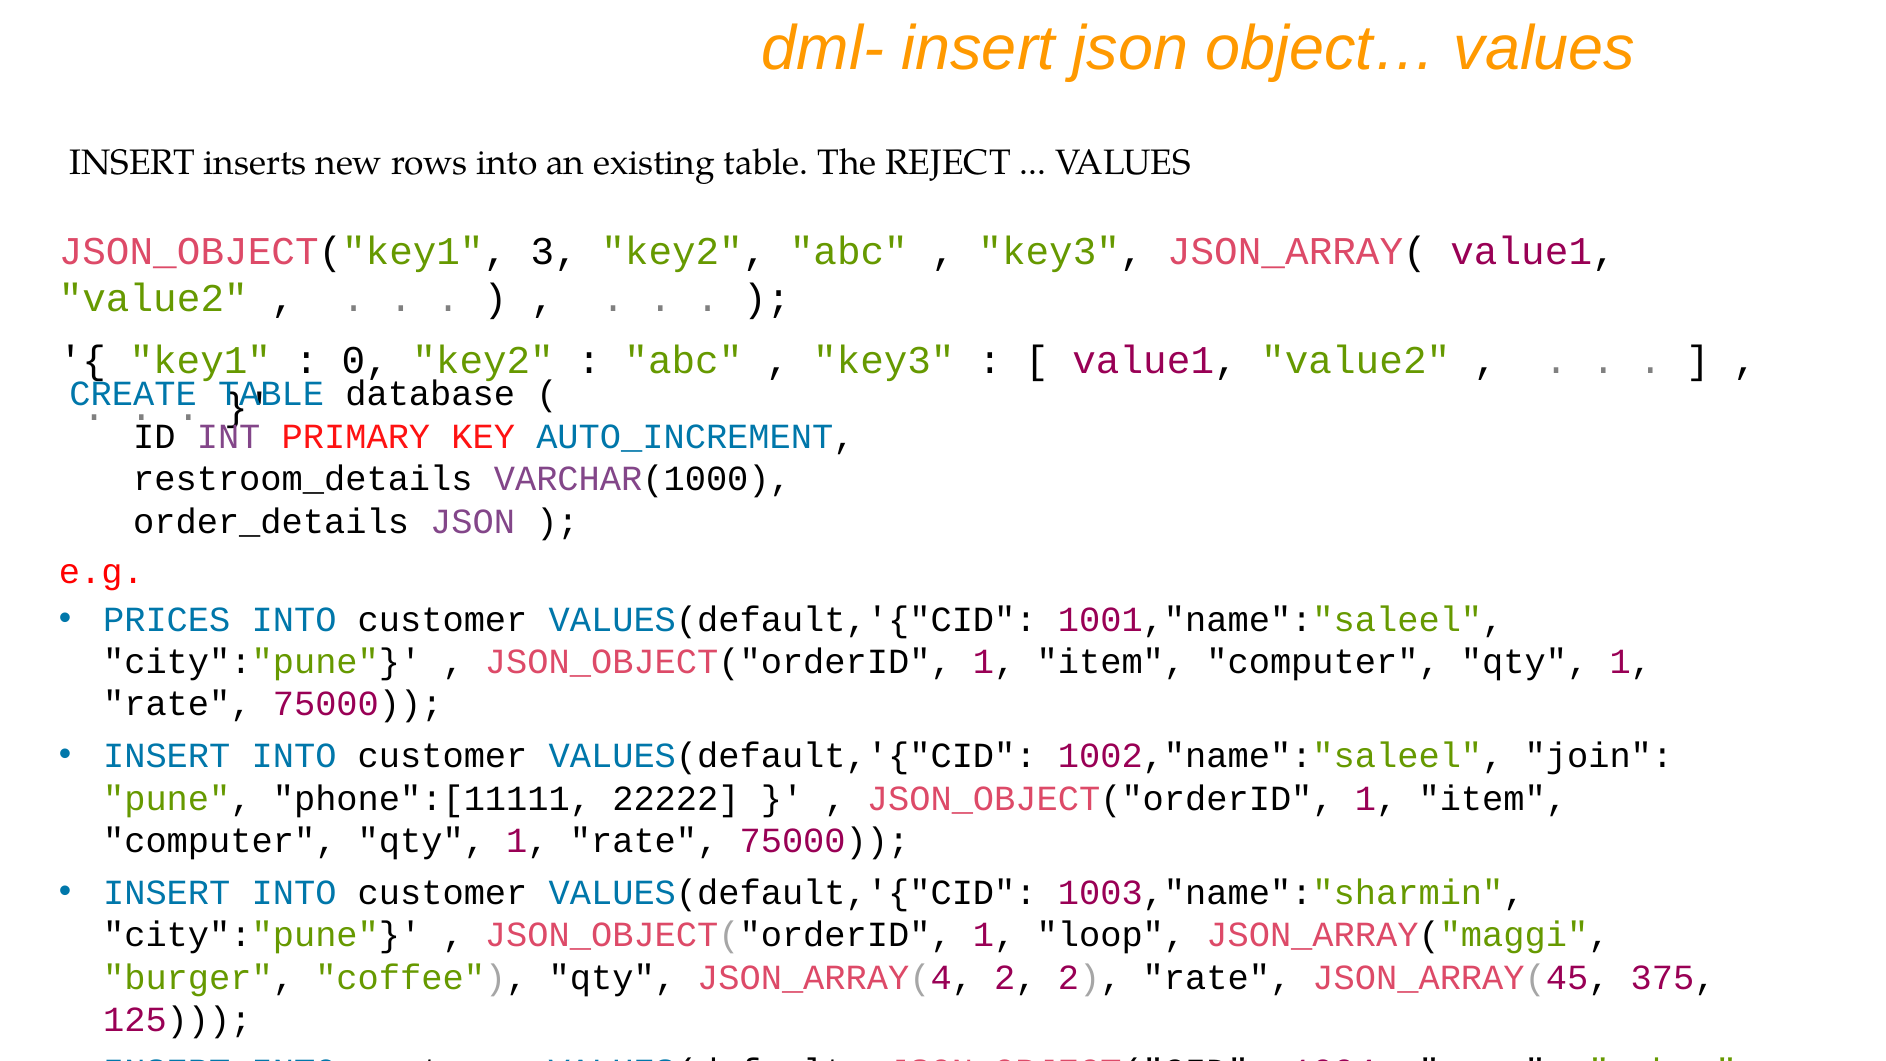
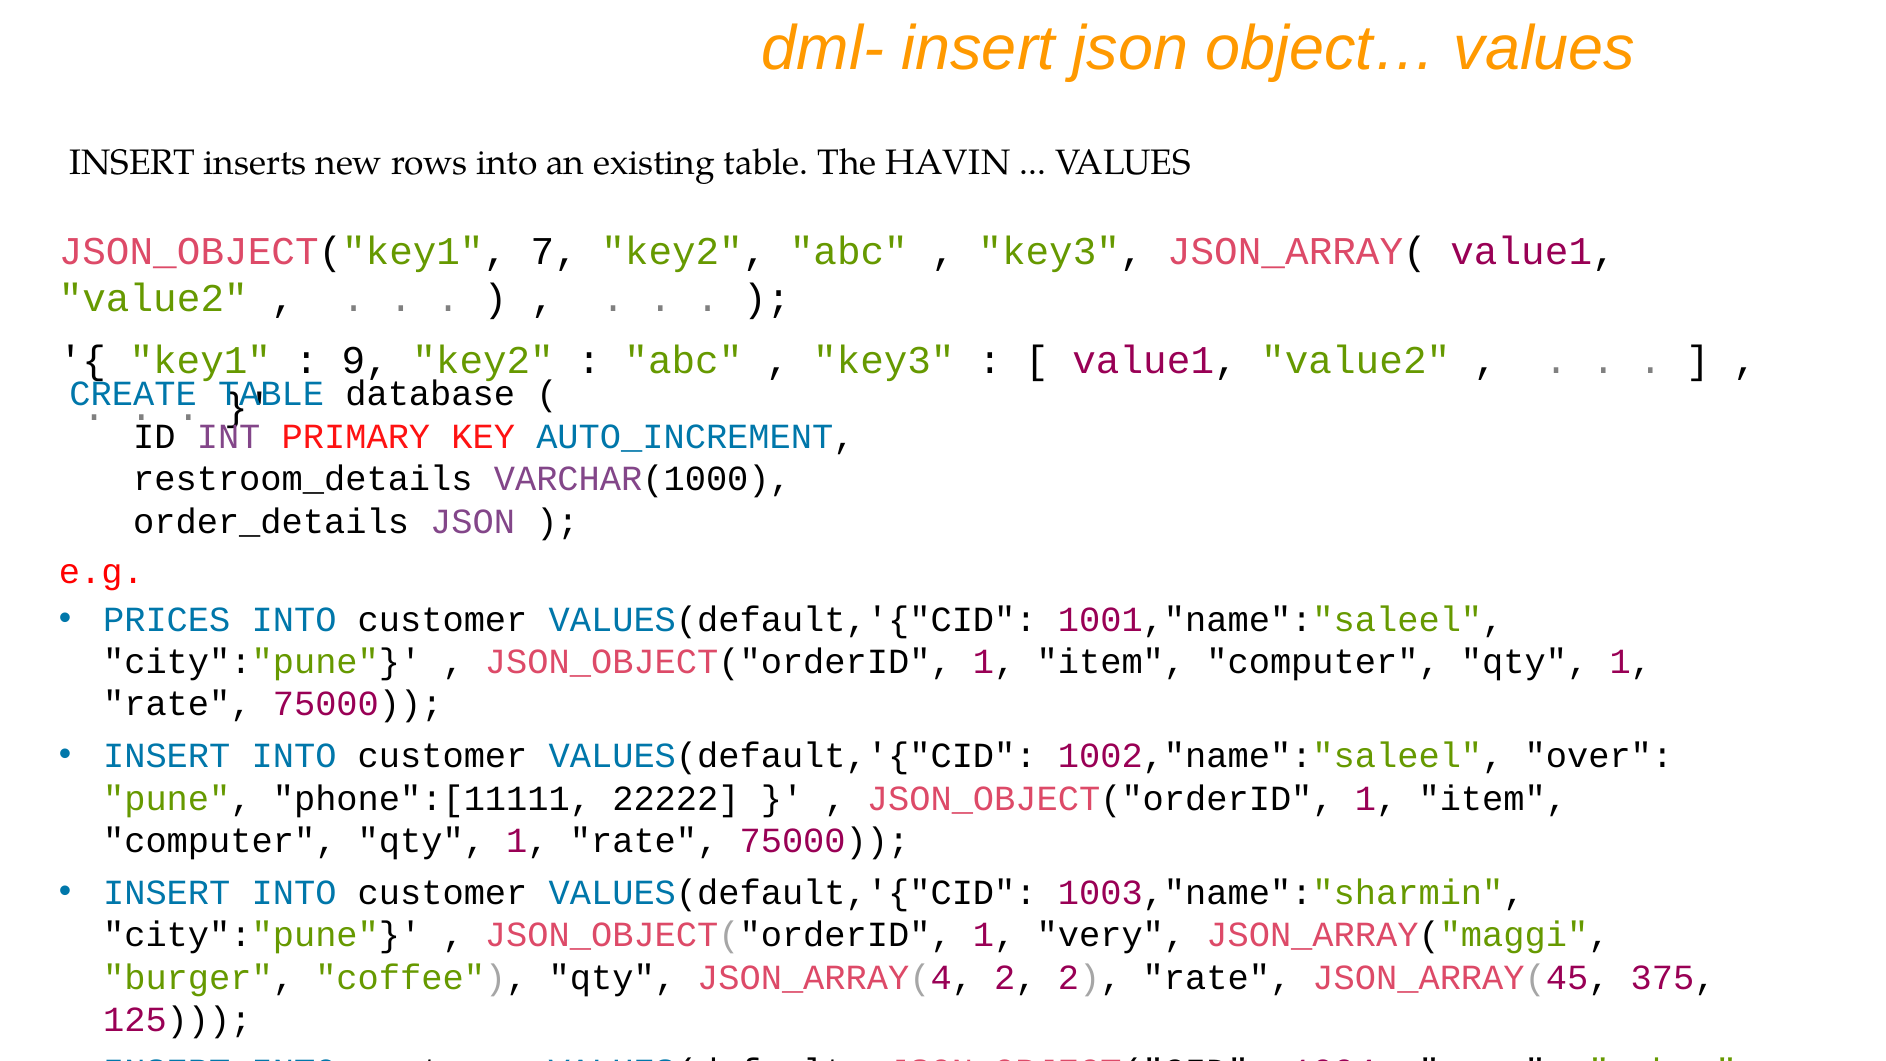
REJECT: REJECT -> HAVIN
3: 3 -> 7
0: 0 -> 9
join: join -> over
loop: loop -> very
